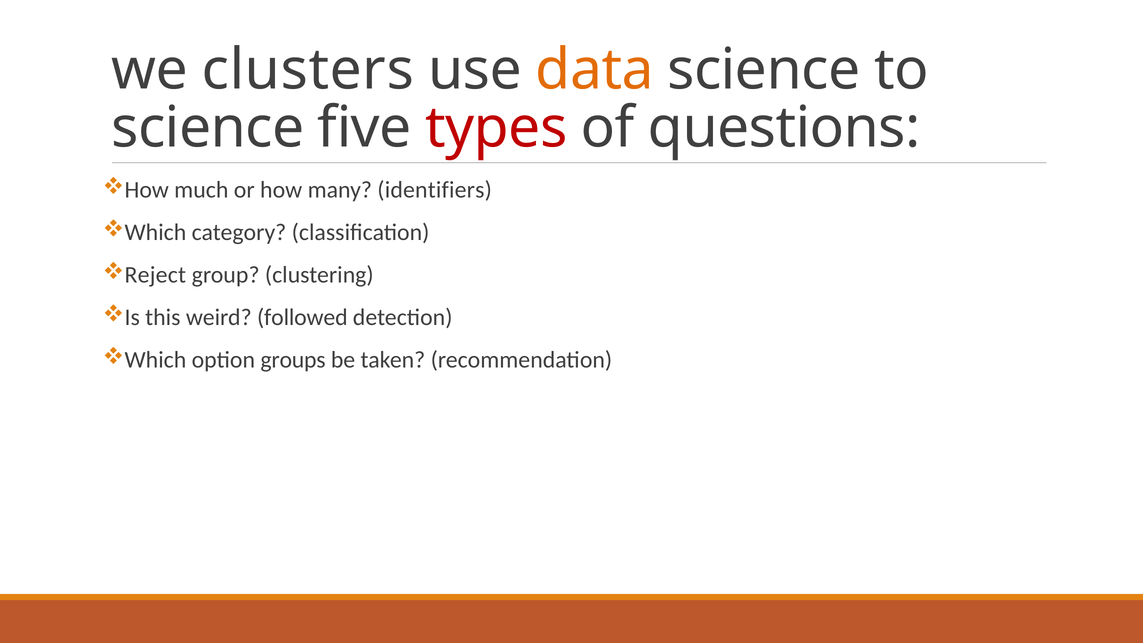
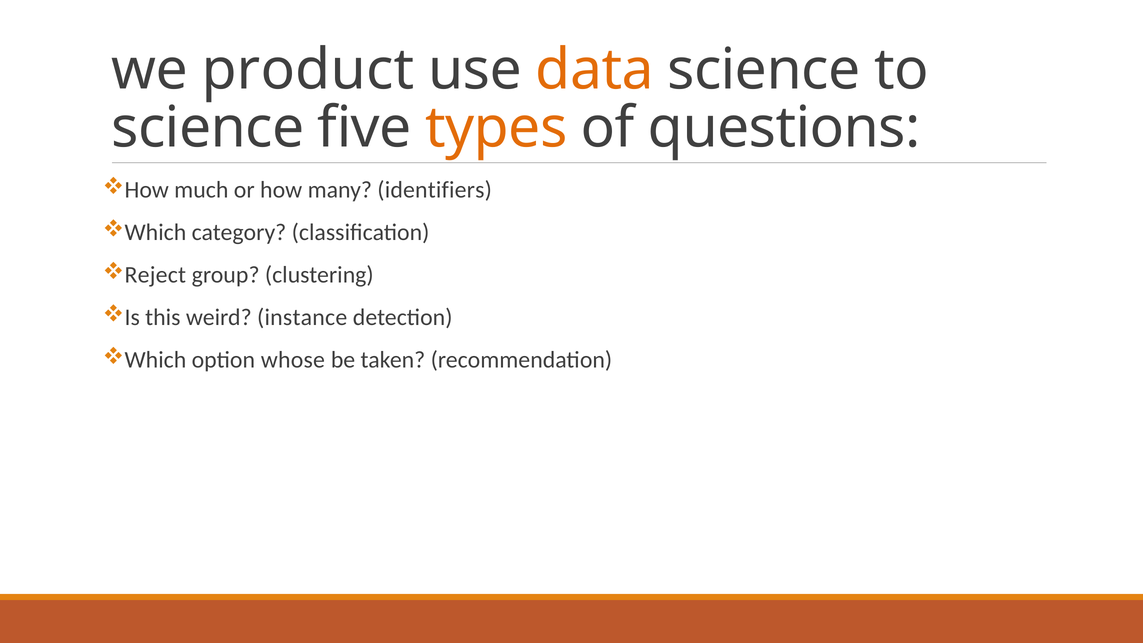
clusters: clusters -> product
types colour: red -> orange
followed: followed -> instance
groups: groups -> whose
